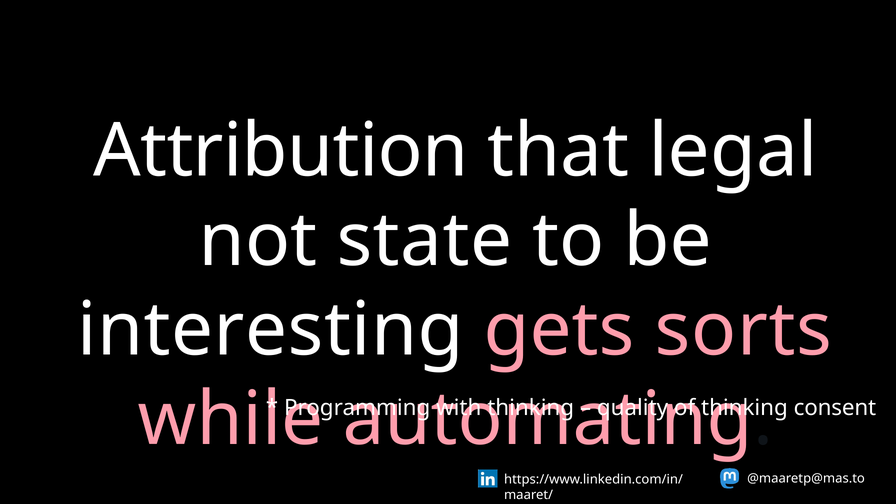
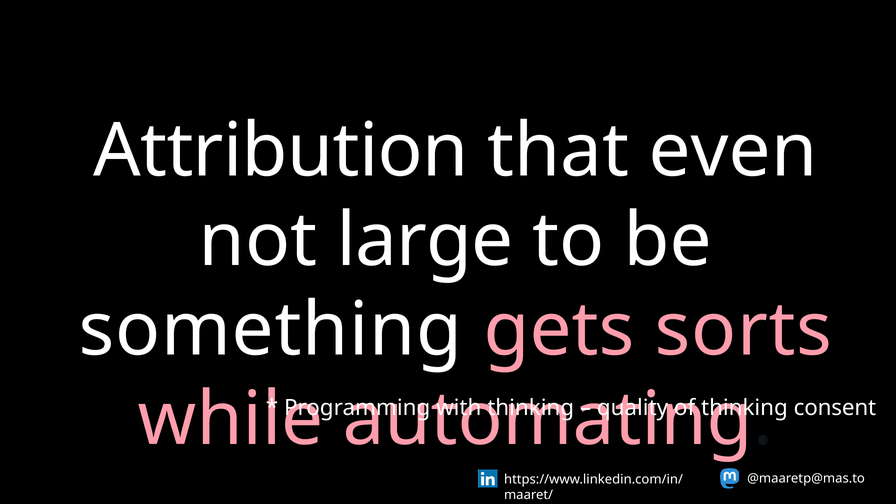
legal: legal -> even
state: state -> large
interesting: interesting -> something
